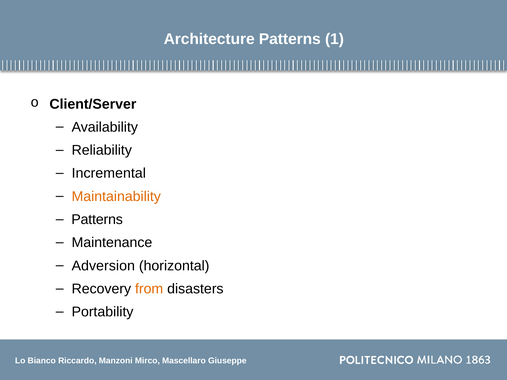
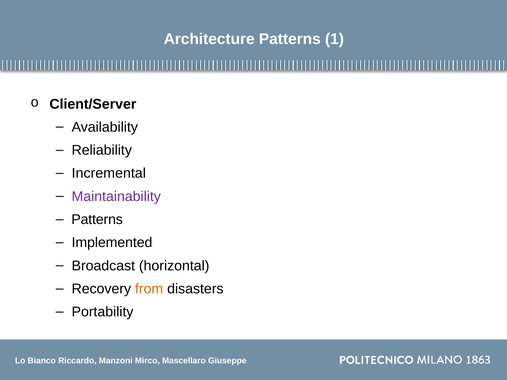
Maintainability colour: orange -> purple
Maintenance: Maintenance -> Implemented
Adversion: Adversion -> Broadcast
